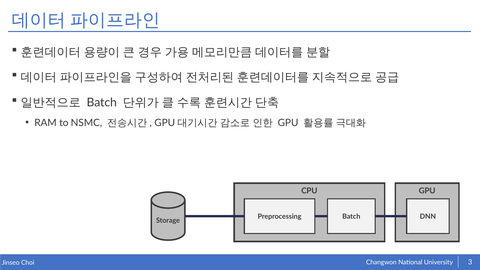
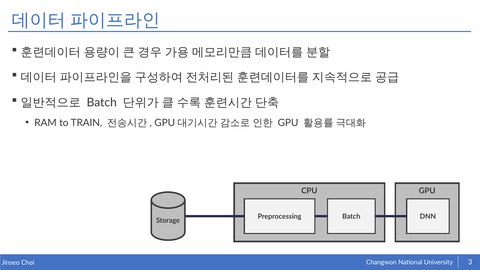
NSMC: NSMC -> TRAIN
